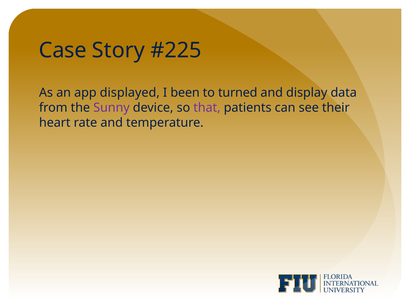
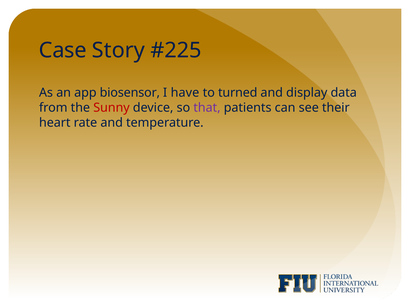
displayed: displayed -> biosensor
been: been -> have
Sunny colour: purple -> red
